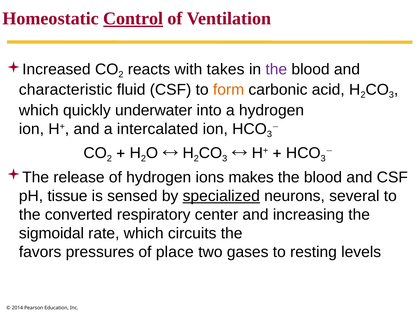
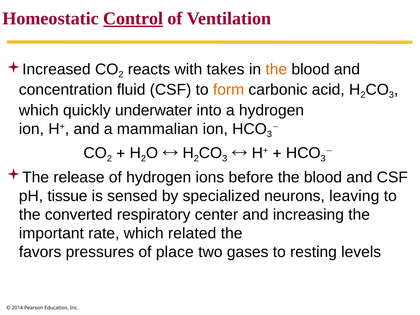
the at (276, 69) colour: purple -> orange
characteristic: characteristic -> concentration
intercalated: intercalated -> mammalian
makes: makes -> before
specialized underline: present -> none
several: several -> leaving
sigmoidal: sigmoidal -> important
circuits: circuits -> related
